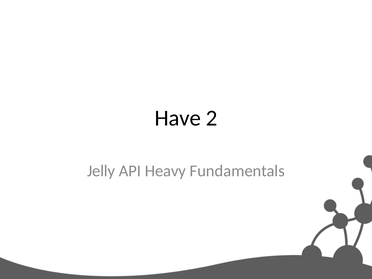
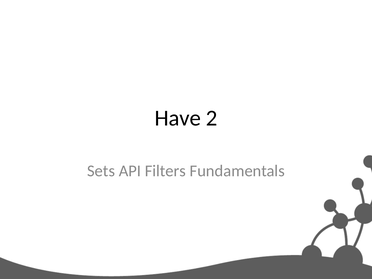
Jelly: Jelly -> Sets
Heavy: Heavy -> Filters
